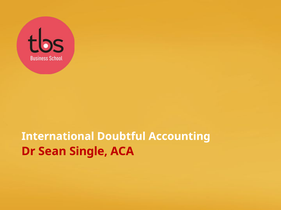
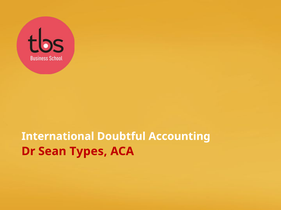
Single: Single -> Types
